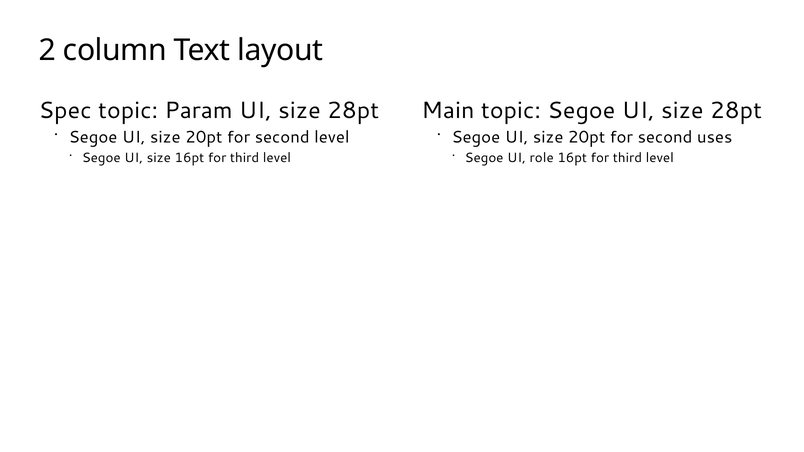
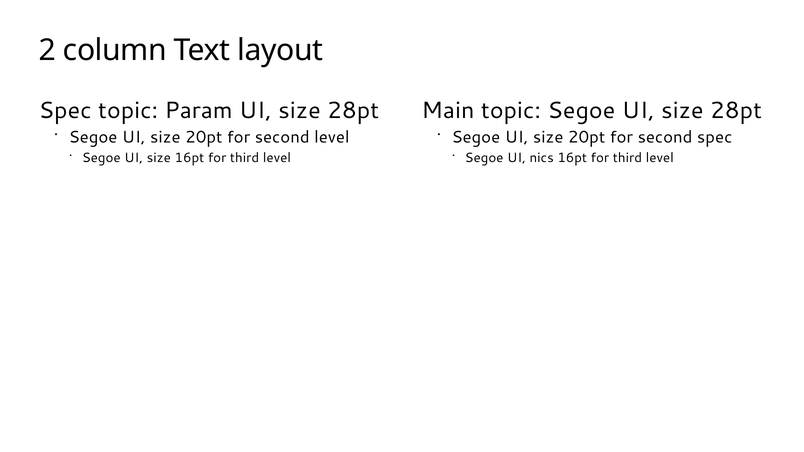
second uses: uses -> spec
role: role -> nics
